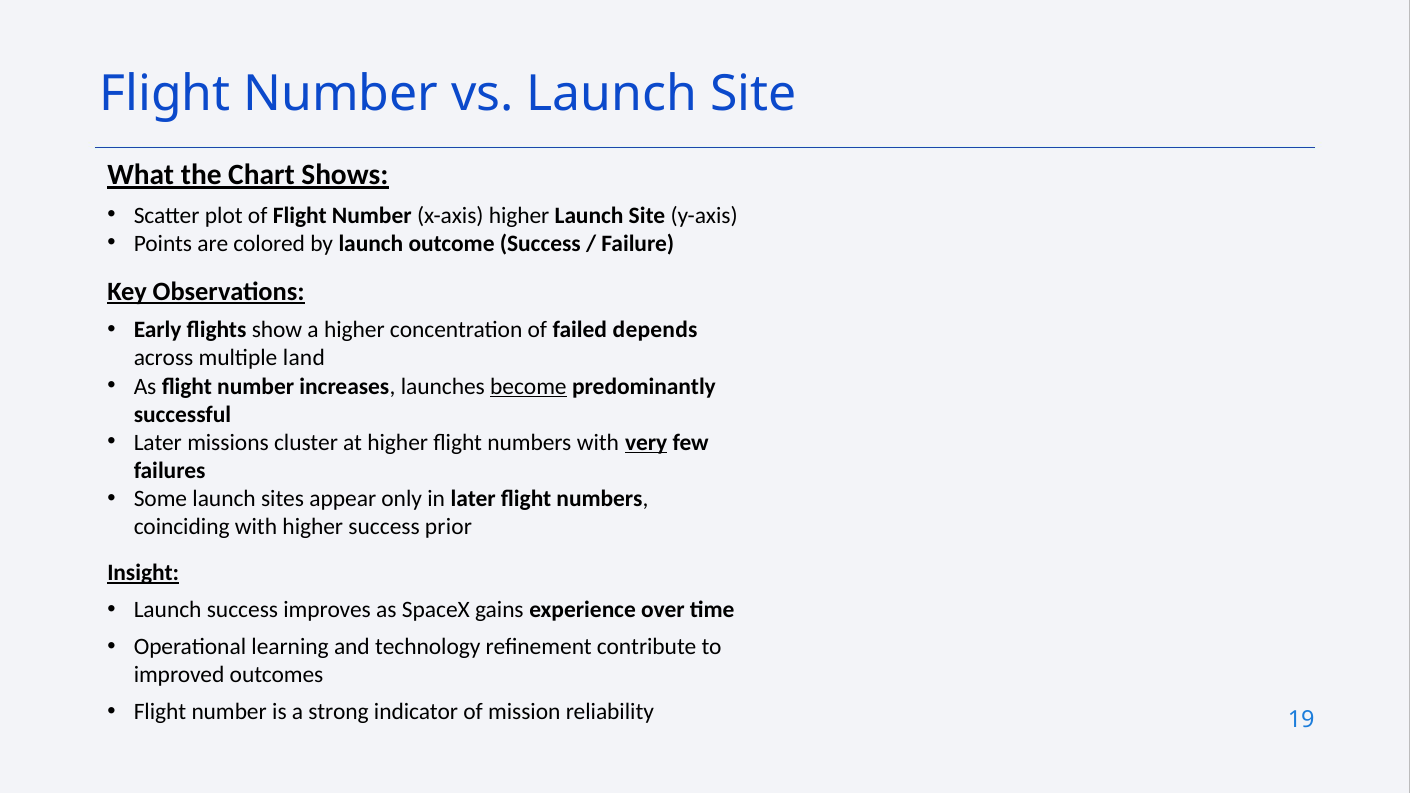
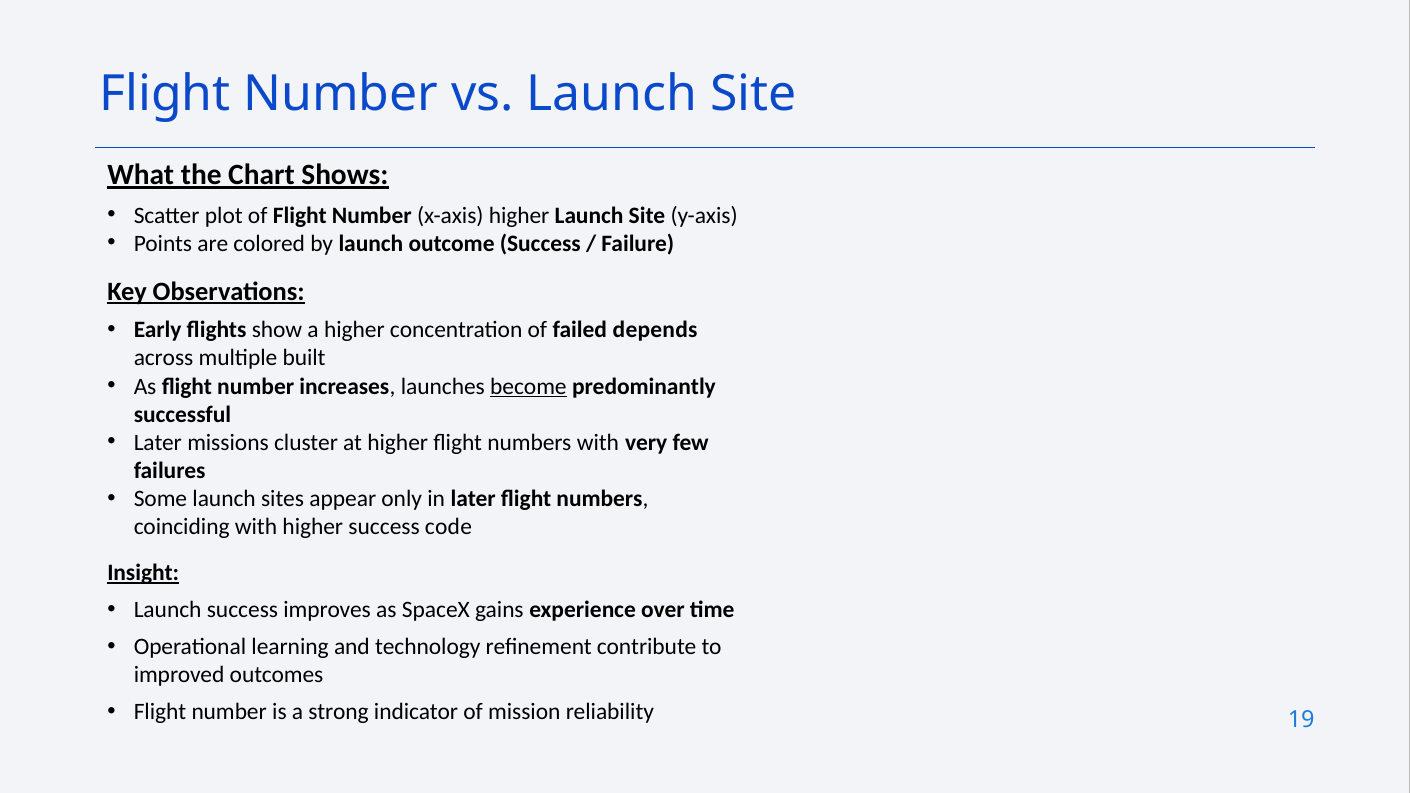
land: land -> built
very underline: present -> none
prior: prior -> code
